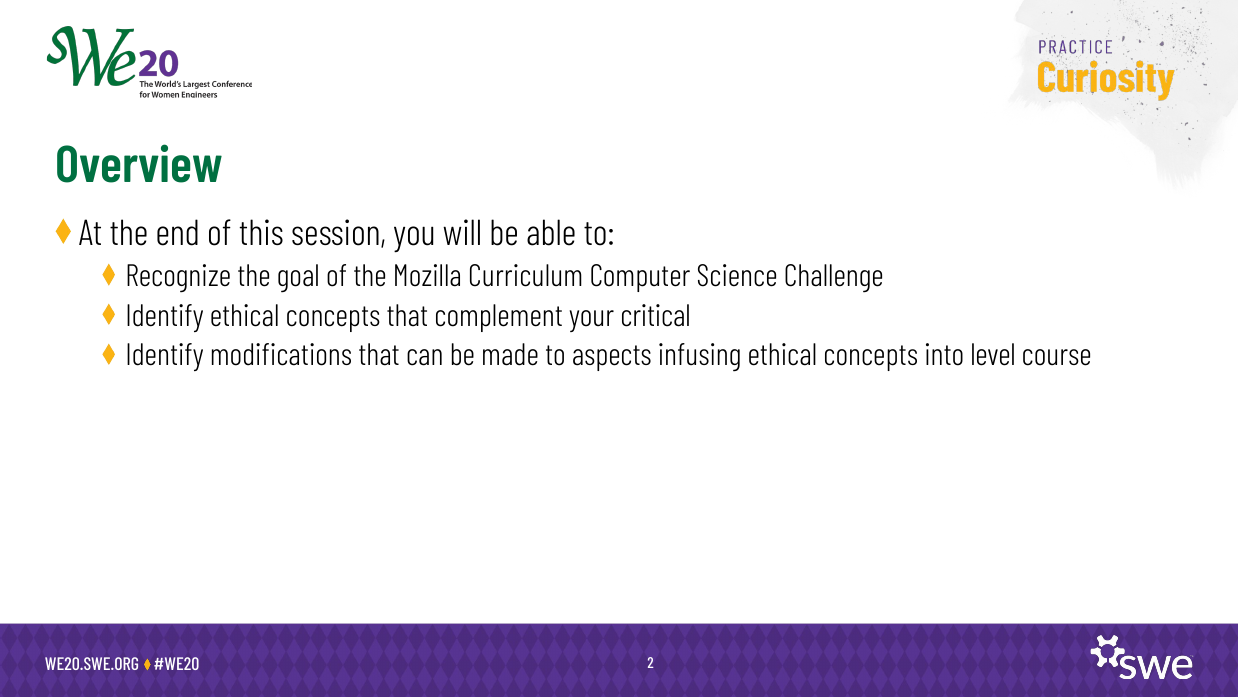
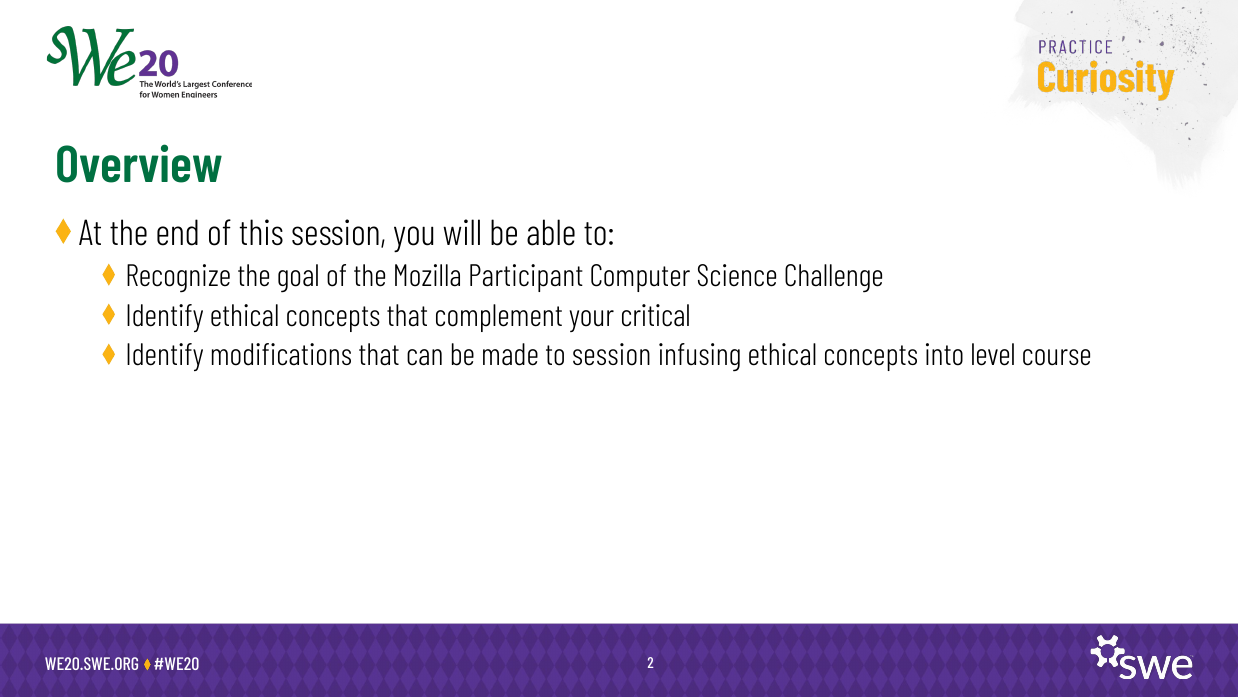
Curriculum: Curriculum -> Participant
to aspects: aspects -> session
